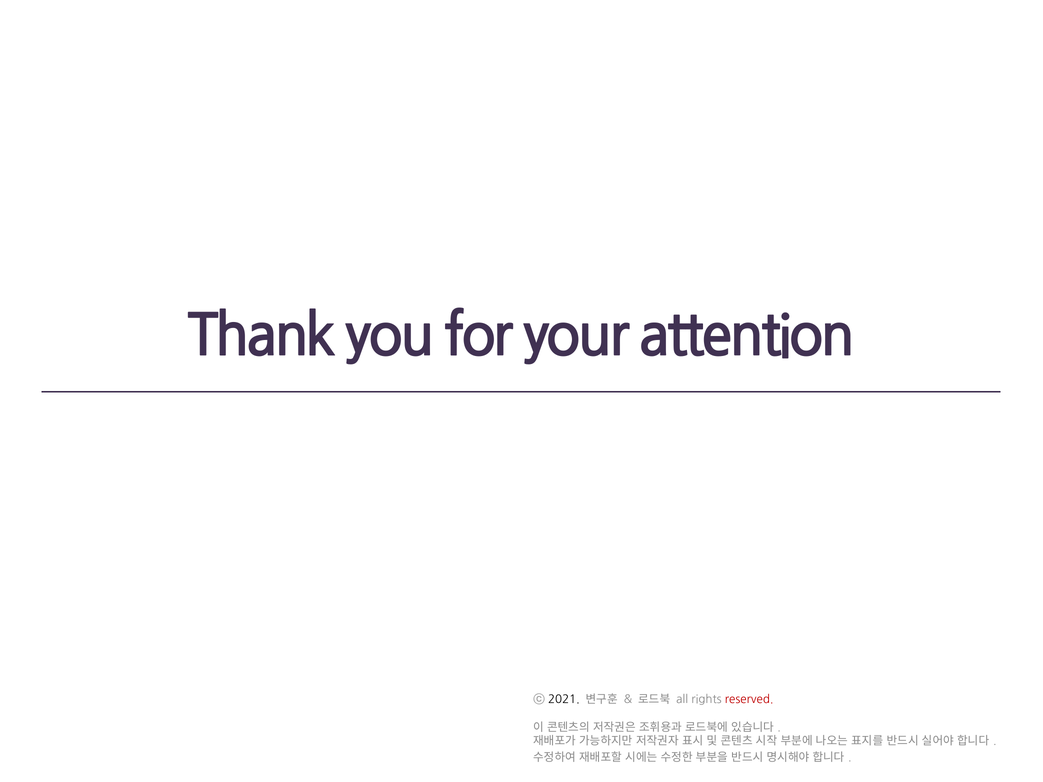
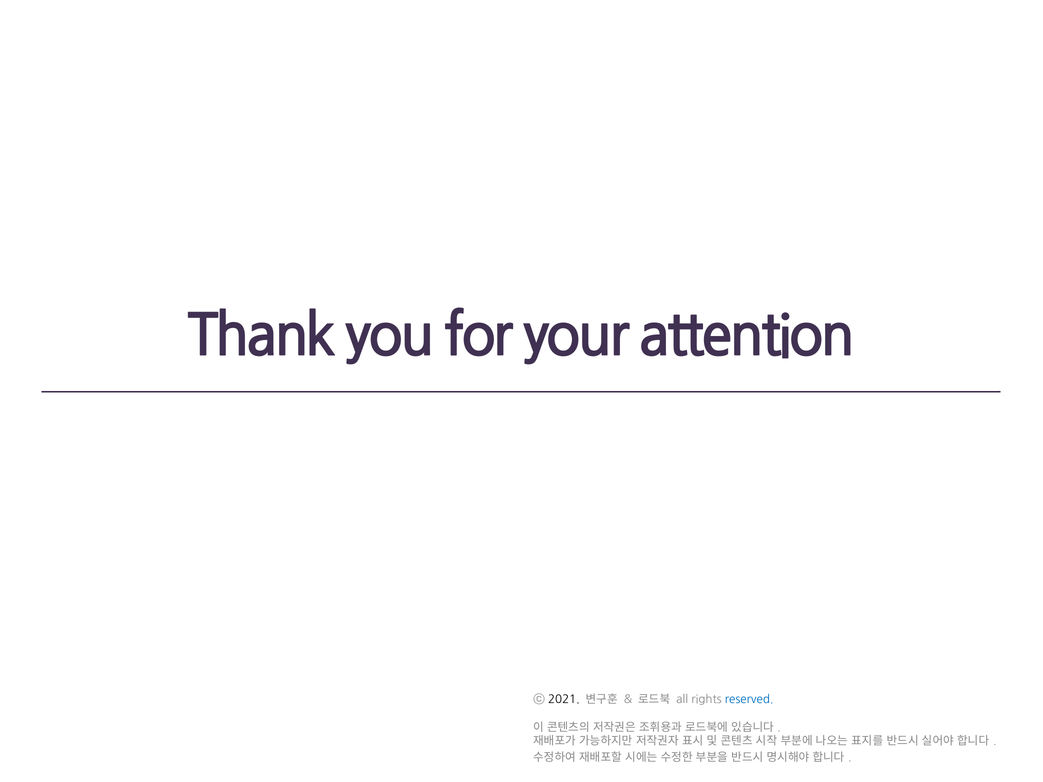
reserved colour: red -> blue
